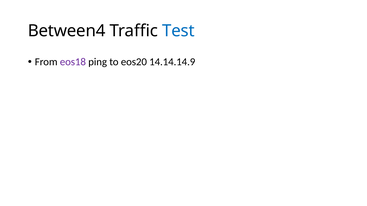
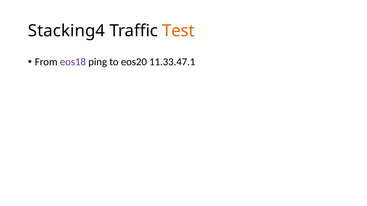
Between4: Between4 -> Stacking4
Test colour: blue -> orange
14.14.14.9: 14.14.14.9 -> 11.33.47.1
